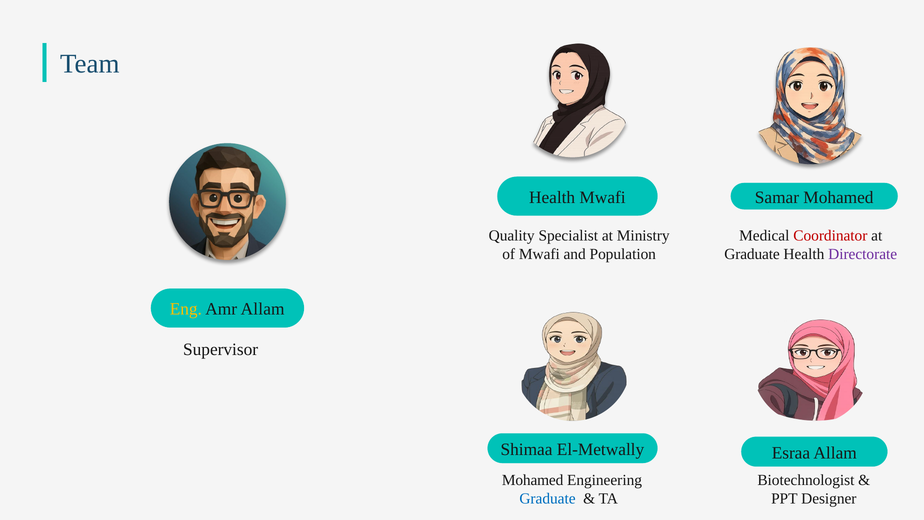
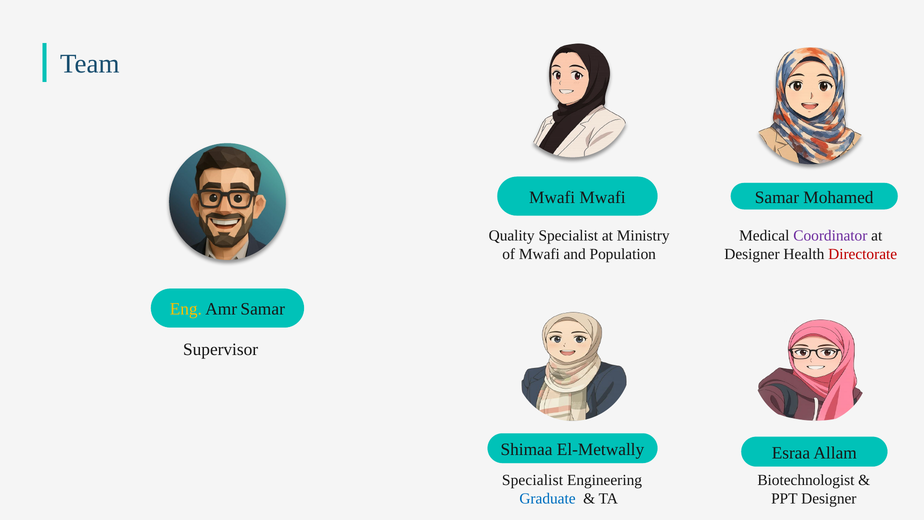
Health at (552, 197): Health -> Mwafi
Coordinator colour: red -> purple
Graduate at (752, 254): Graduate -> Designer
Directorate colour: purple -> red
Amr Allam: Allam -> Samar
Mohamed at (533, 480): Mohamed -> Specialist
